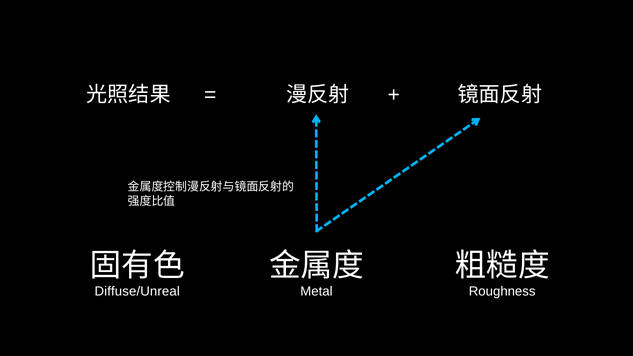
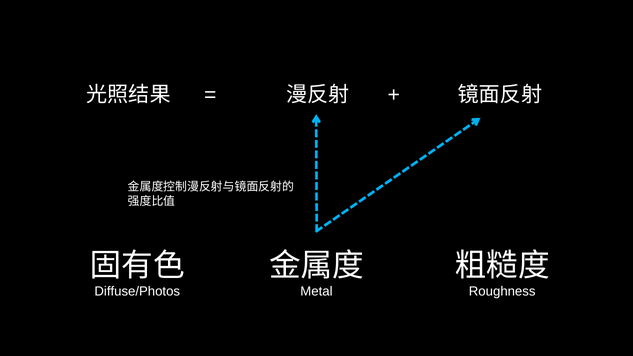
Diffuse/Unreal: Diffuse/Unreal -> Diffuse/Photos
